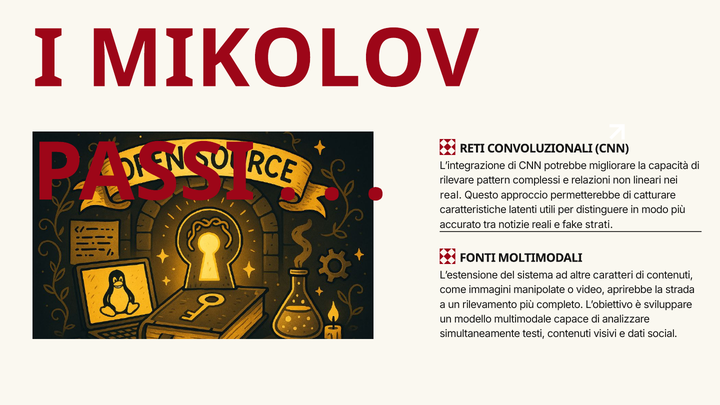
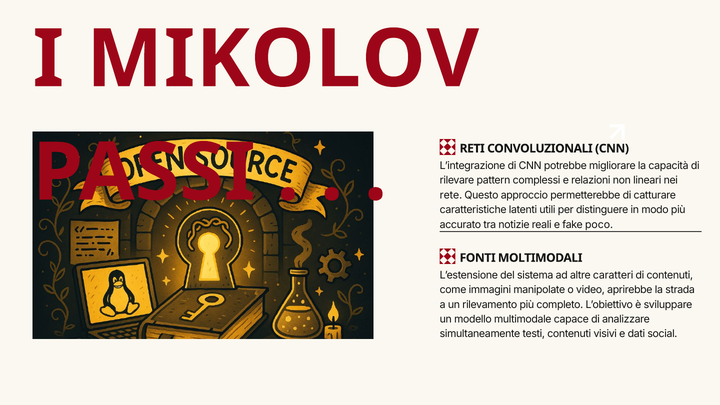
real: real -> rete
strati: strati -> poco
